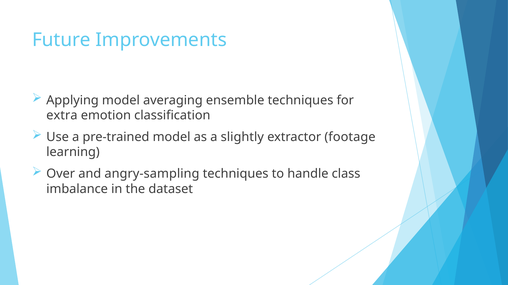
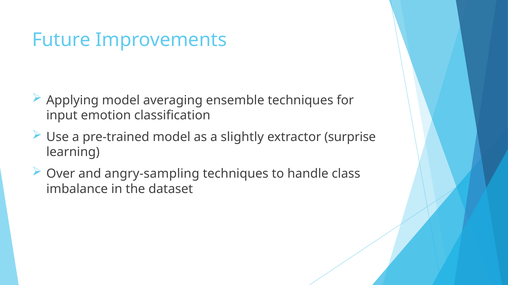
extra: extra -> input
footage: footage -> surprise
